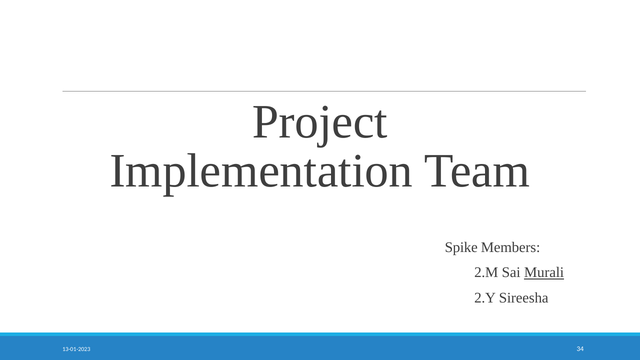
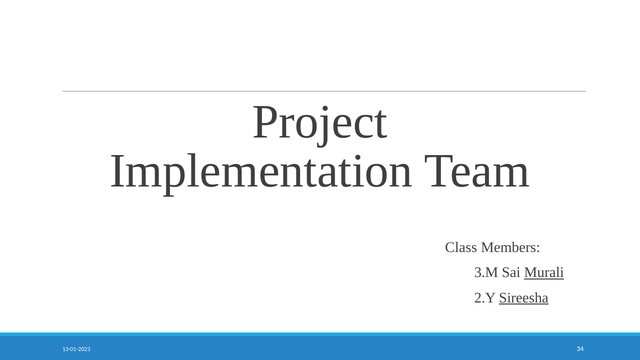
Spike: Spike -> Class
2.M: 2.M -> 3.M
Sireesha underline: none -> present
